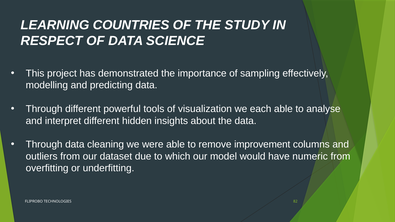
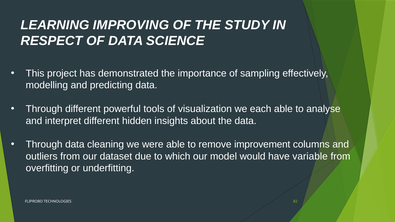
COUNTRIES: COUNTRIES -> IMPROVING
numeric: numeric -> variable
